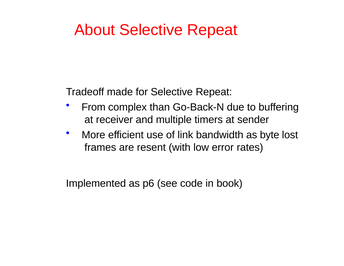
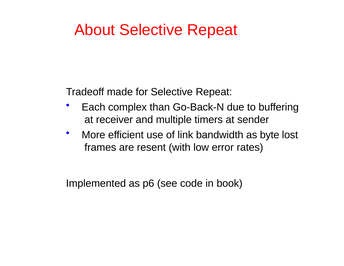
From: From -> Each
